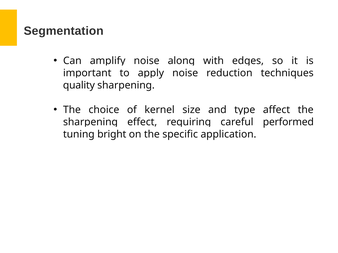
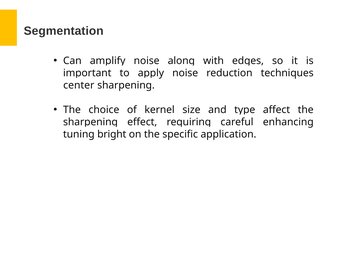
quality: quality -> center
performed: performed -> enhancing
